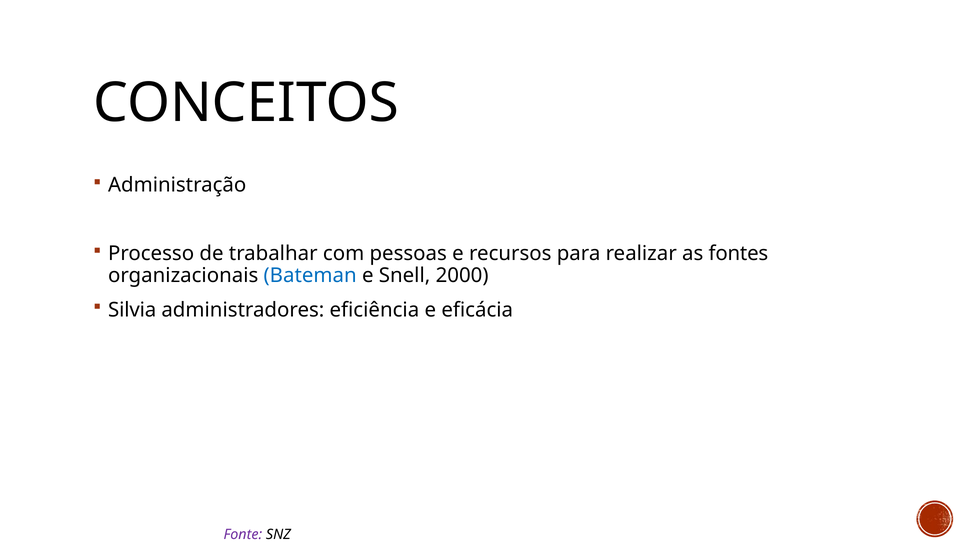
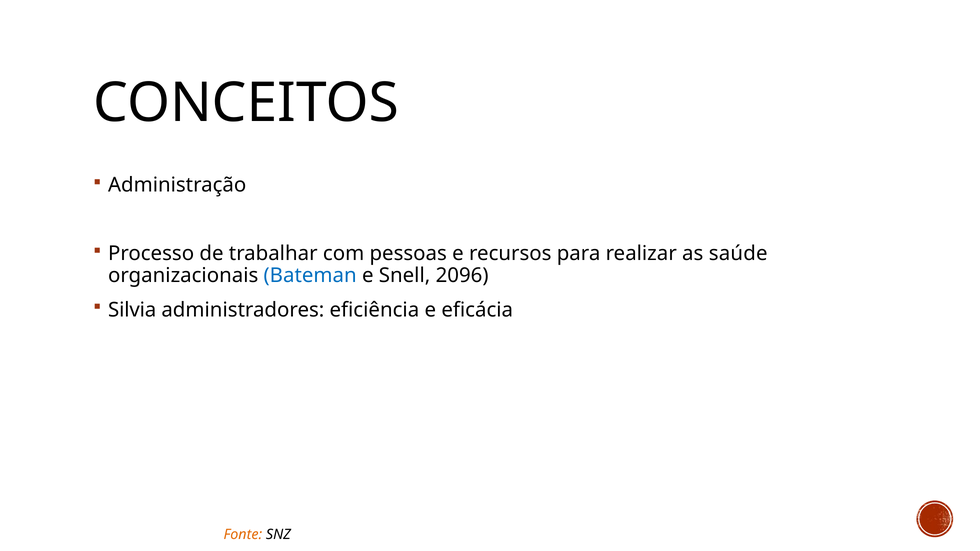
fontes: fontes -> saúde
2000: 2000 -> 2096
Fonte colour: purple -> orange
